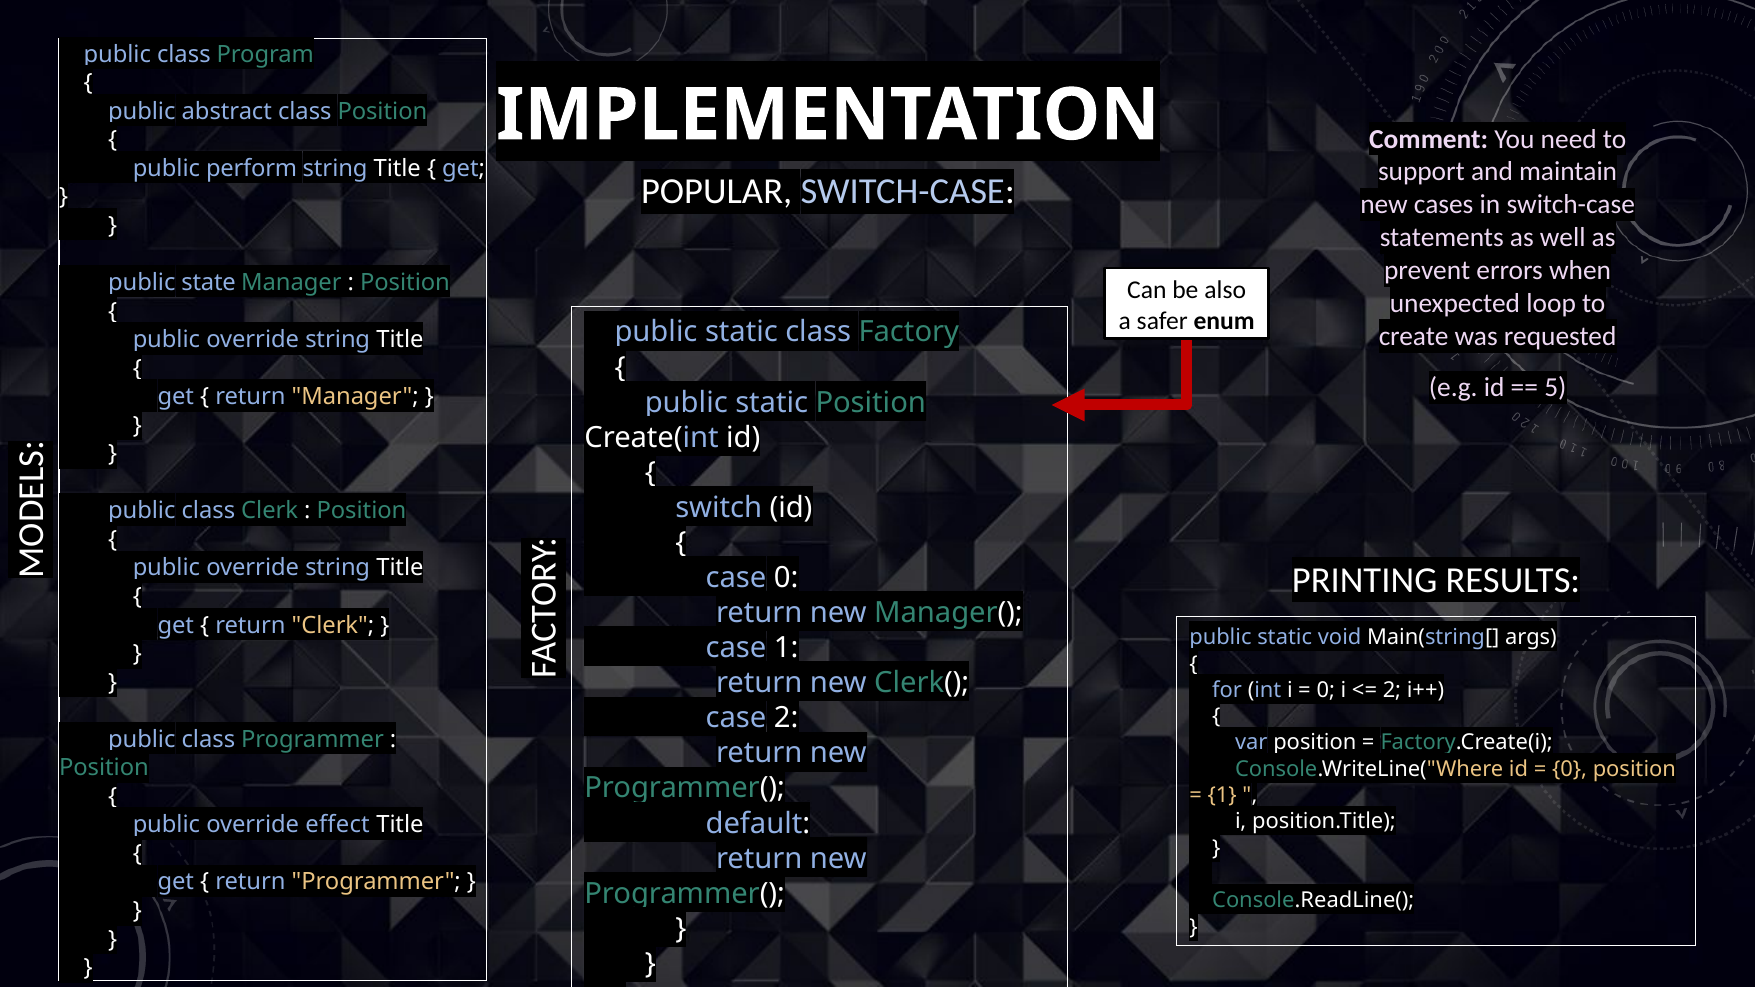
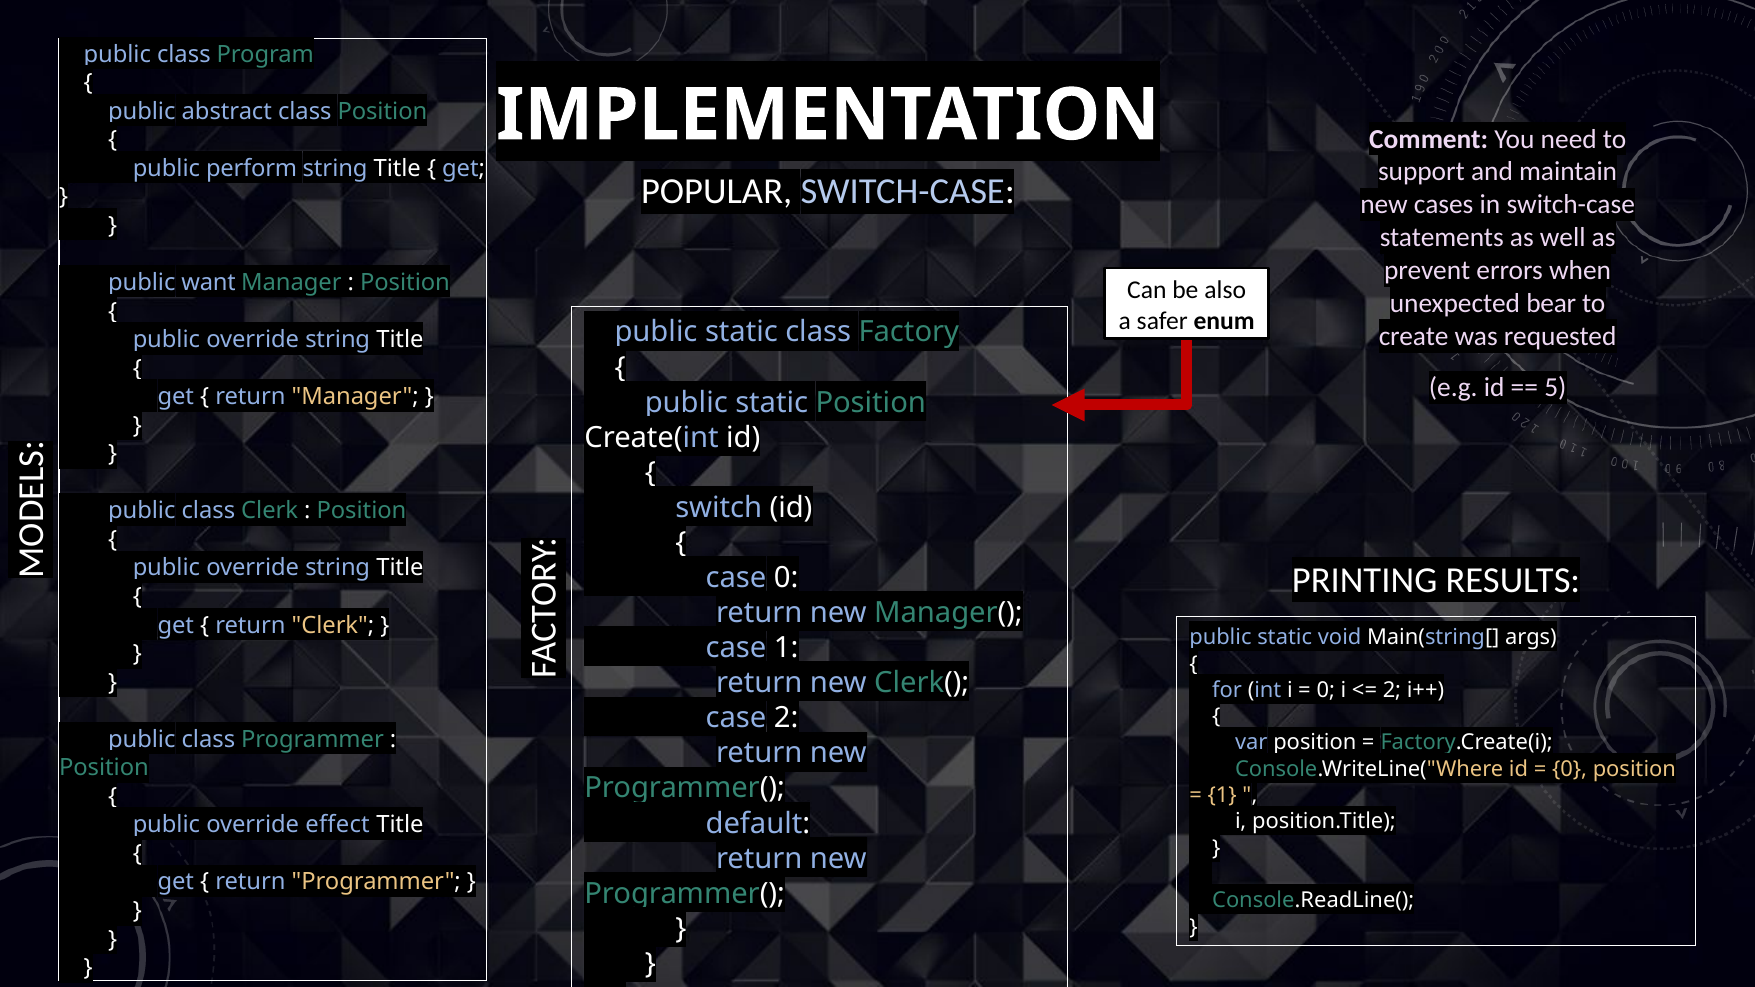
state: state -> want
loop: loop -> bear
